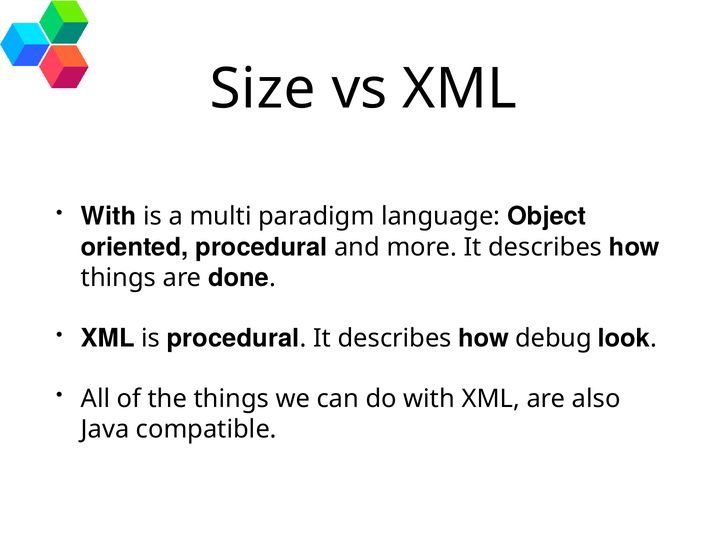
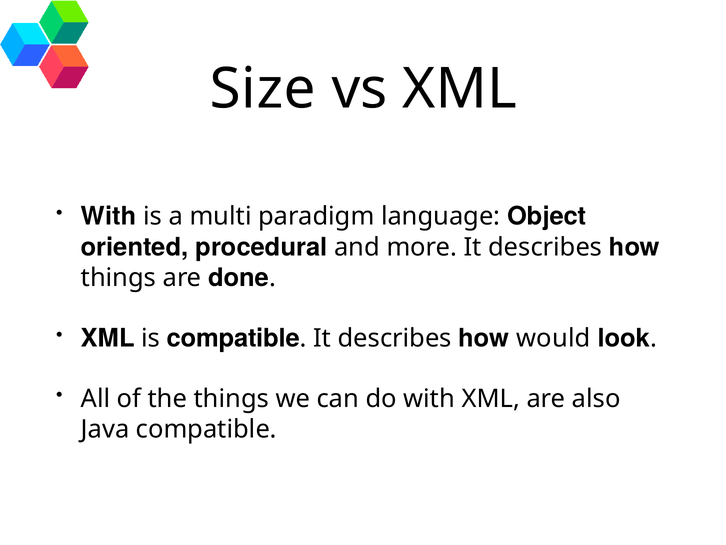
is procedural: procedural -> compatible
debug: debug -> would
